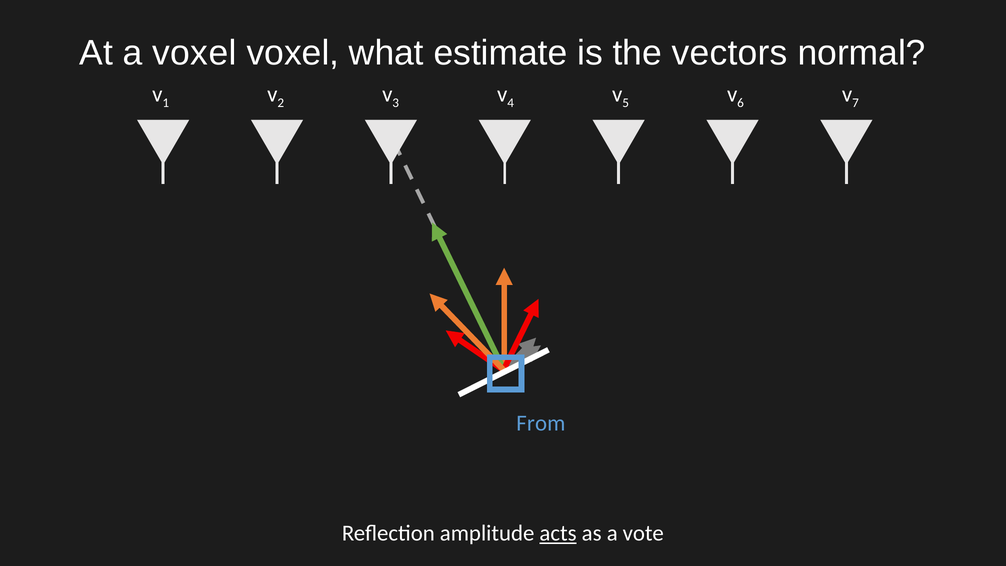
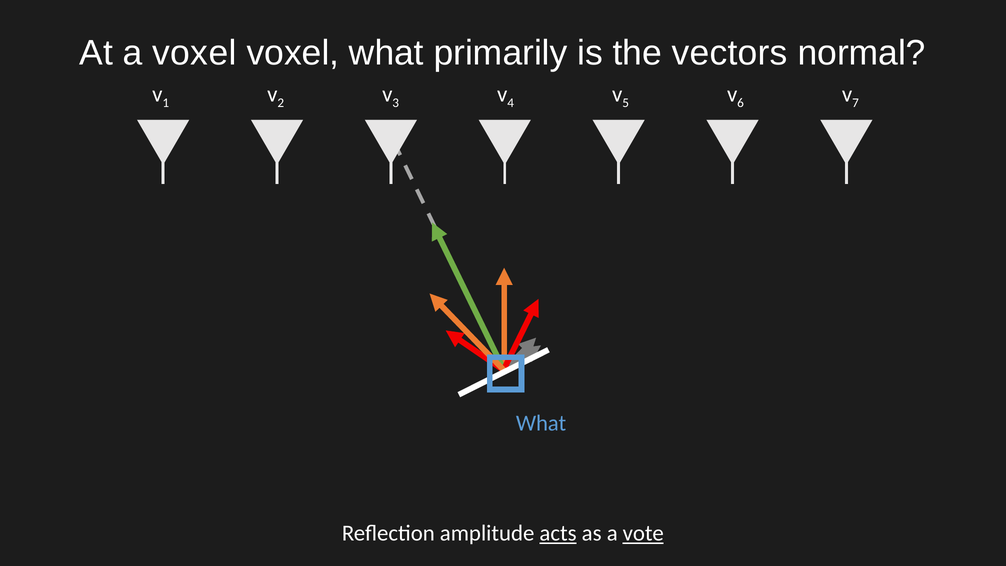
estimate: estimate -> primarily
From at (541, 423): From -> What
vote underline: none -> present
